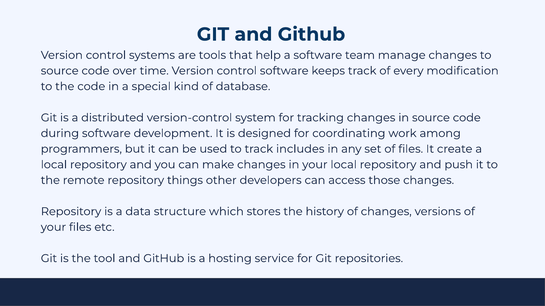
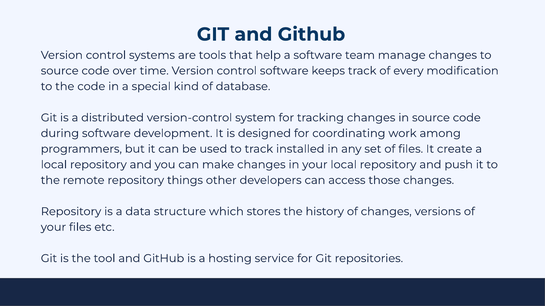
includes: includes -> installed
